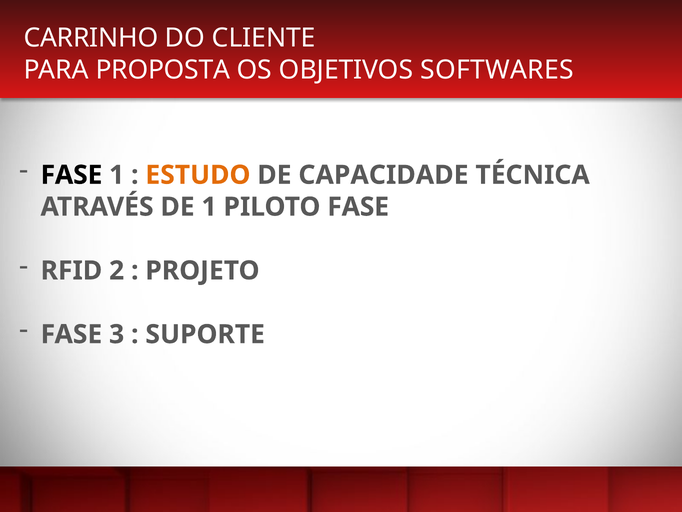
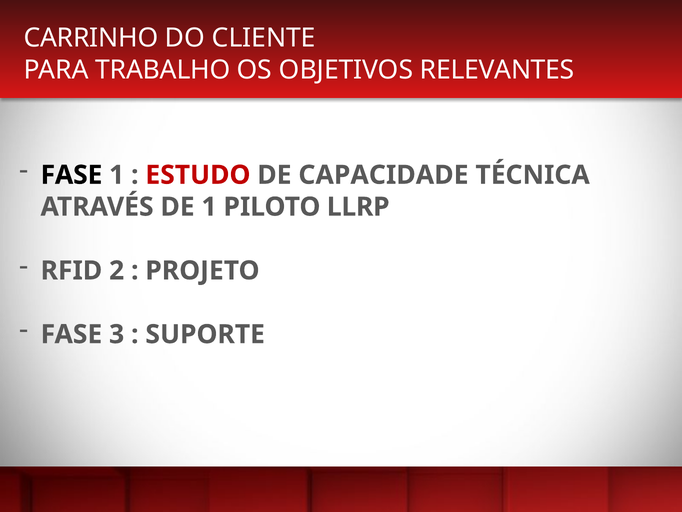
PROPOSTA: PROPOSTA -> TRABALHO
SOFTWARES: SOFTWARES -> RELEVANTES
ESTUDO colour: orange -> red
PILOTO FASE: FASE -> LLRP
